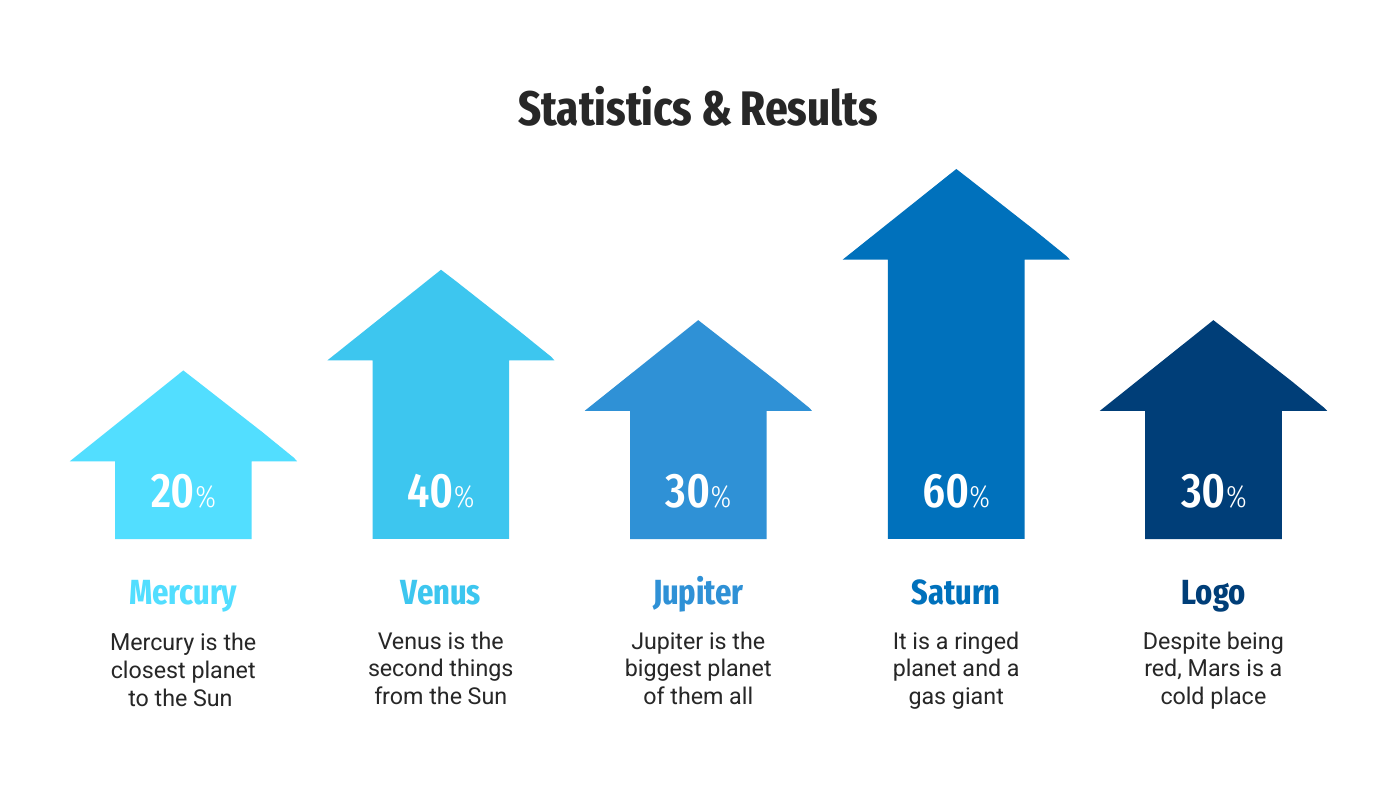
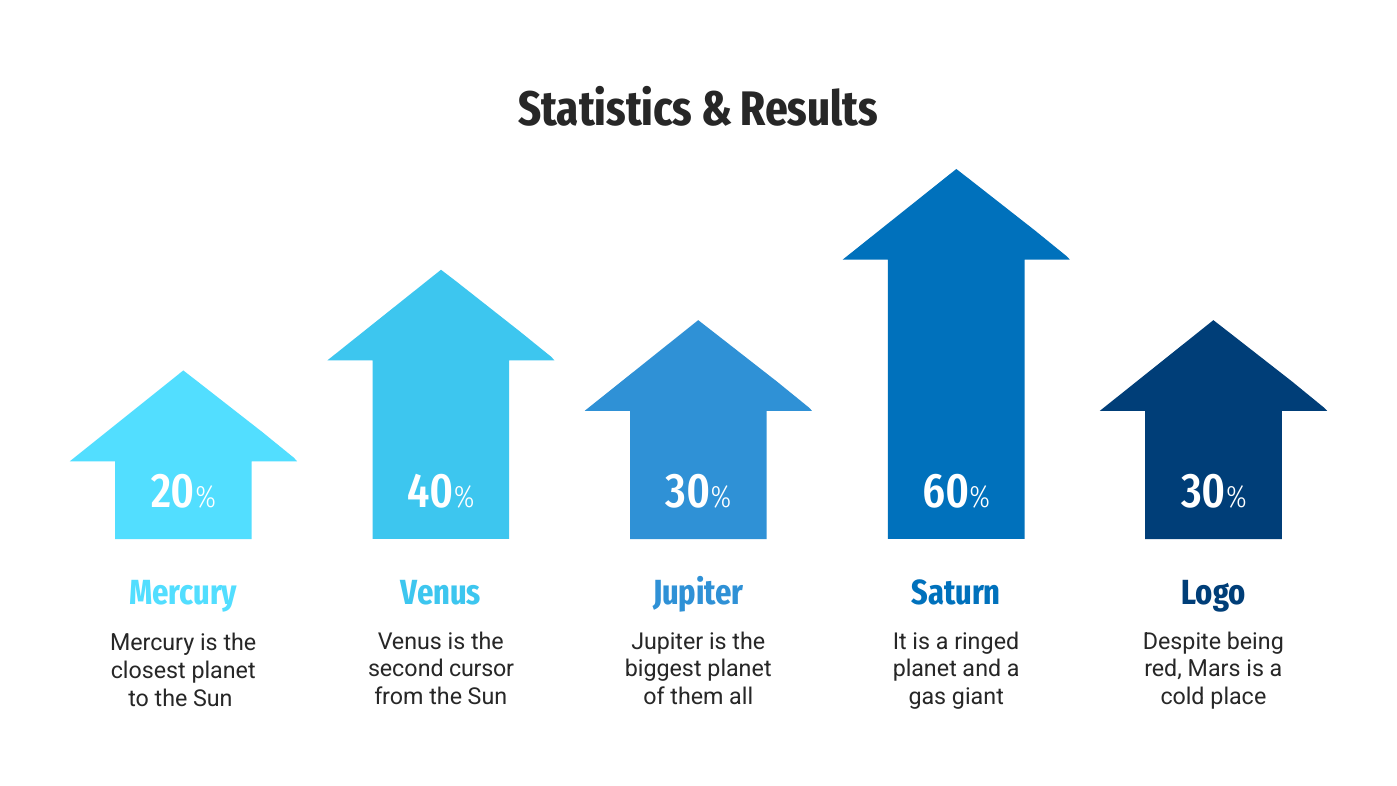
things: things -> cursor
